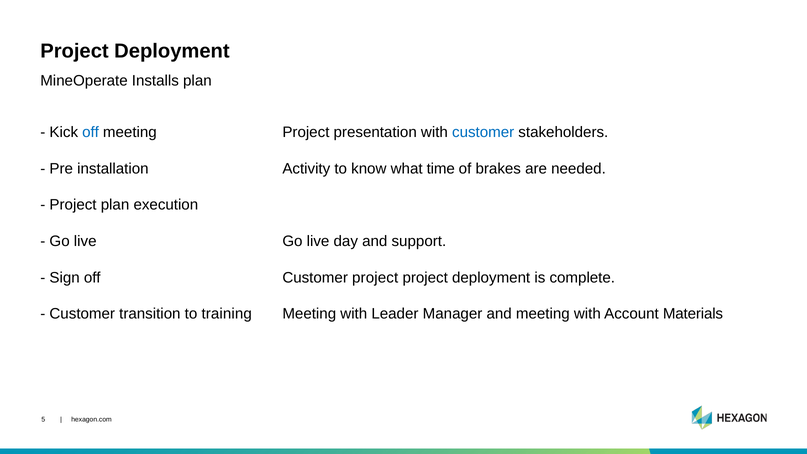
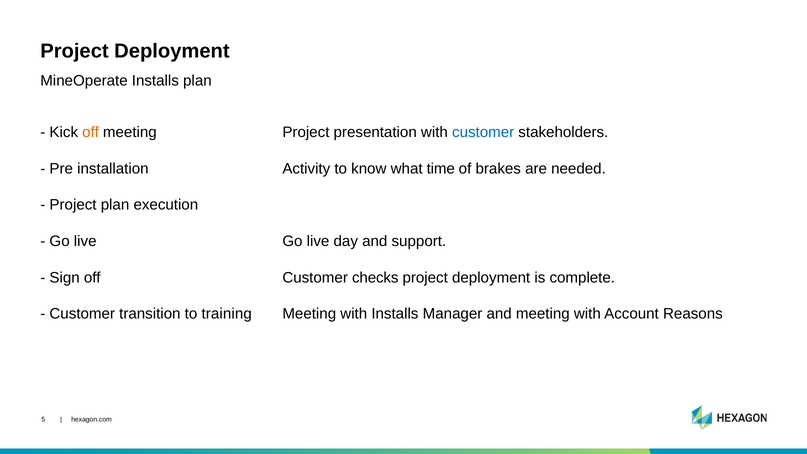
off at (91, 132) colour: blue -> orange
Customer project: project -> checks
with Leader: Leader -> Installs
Materials: Materials -> Reasons
